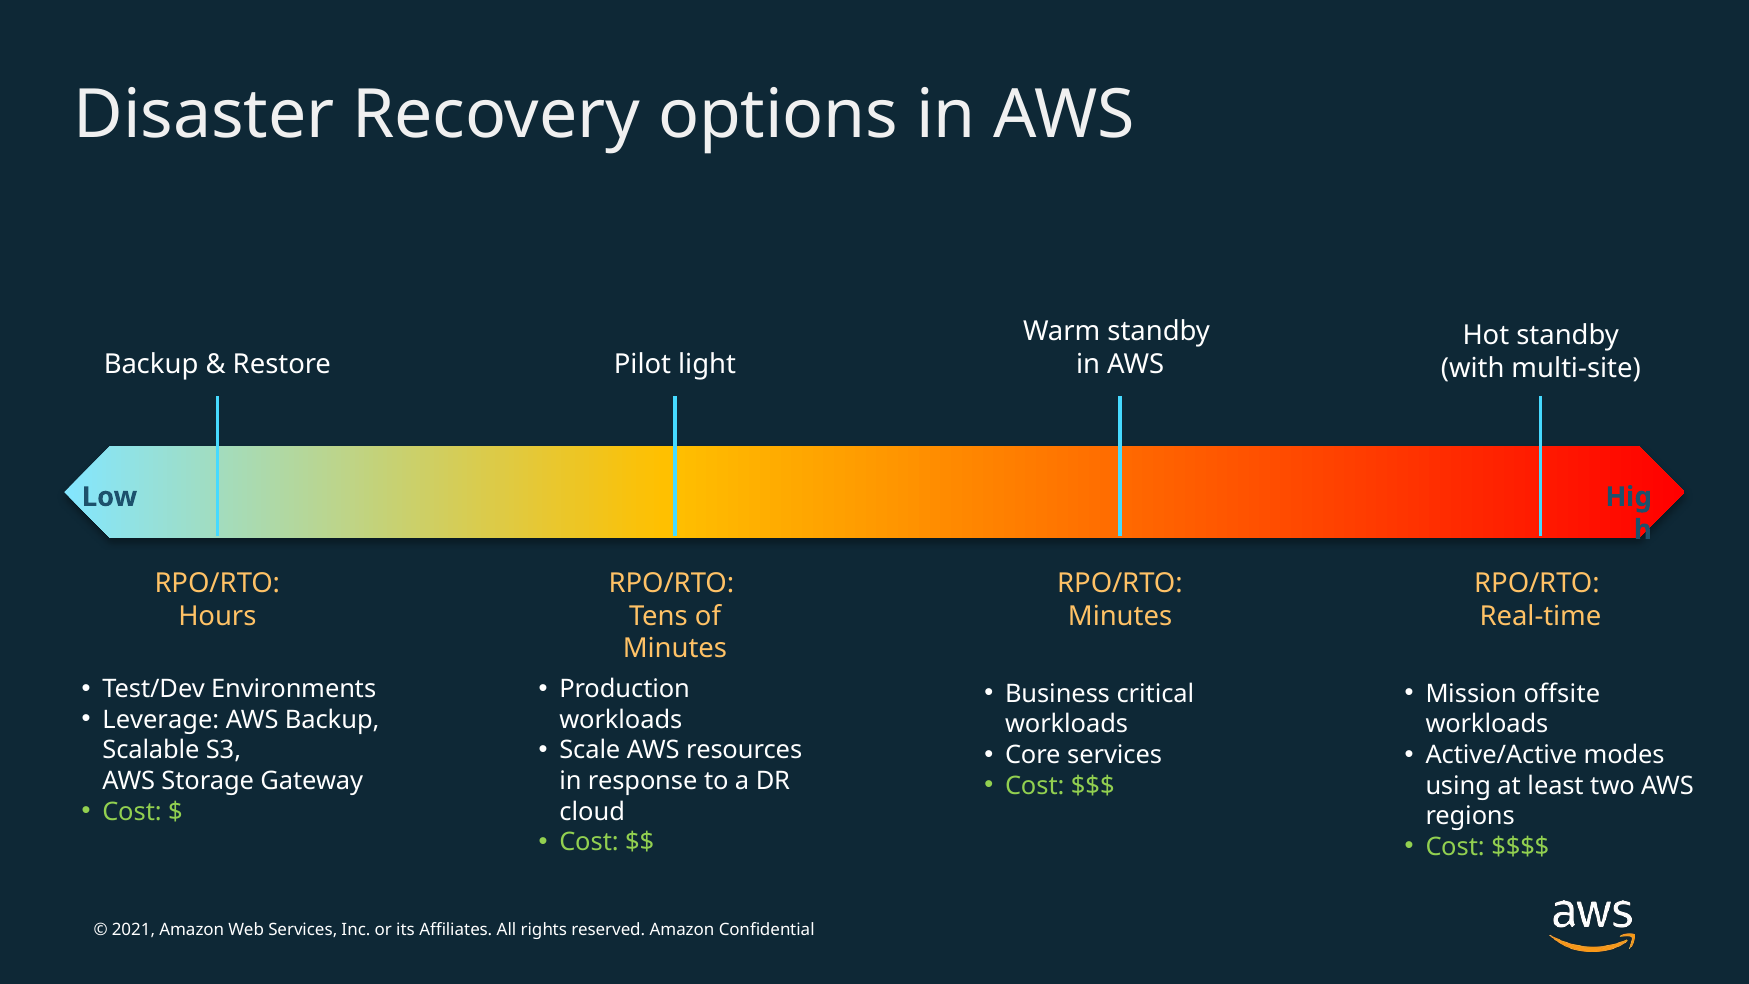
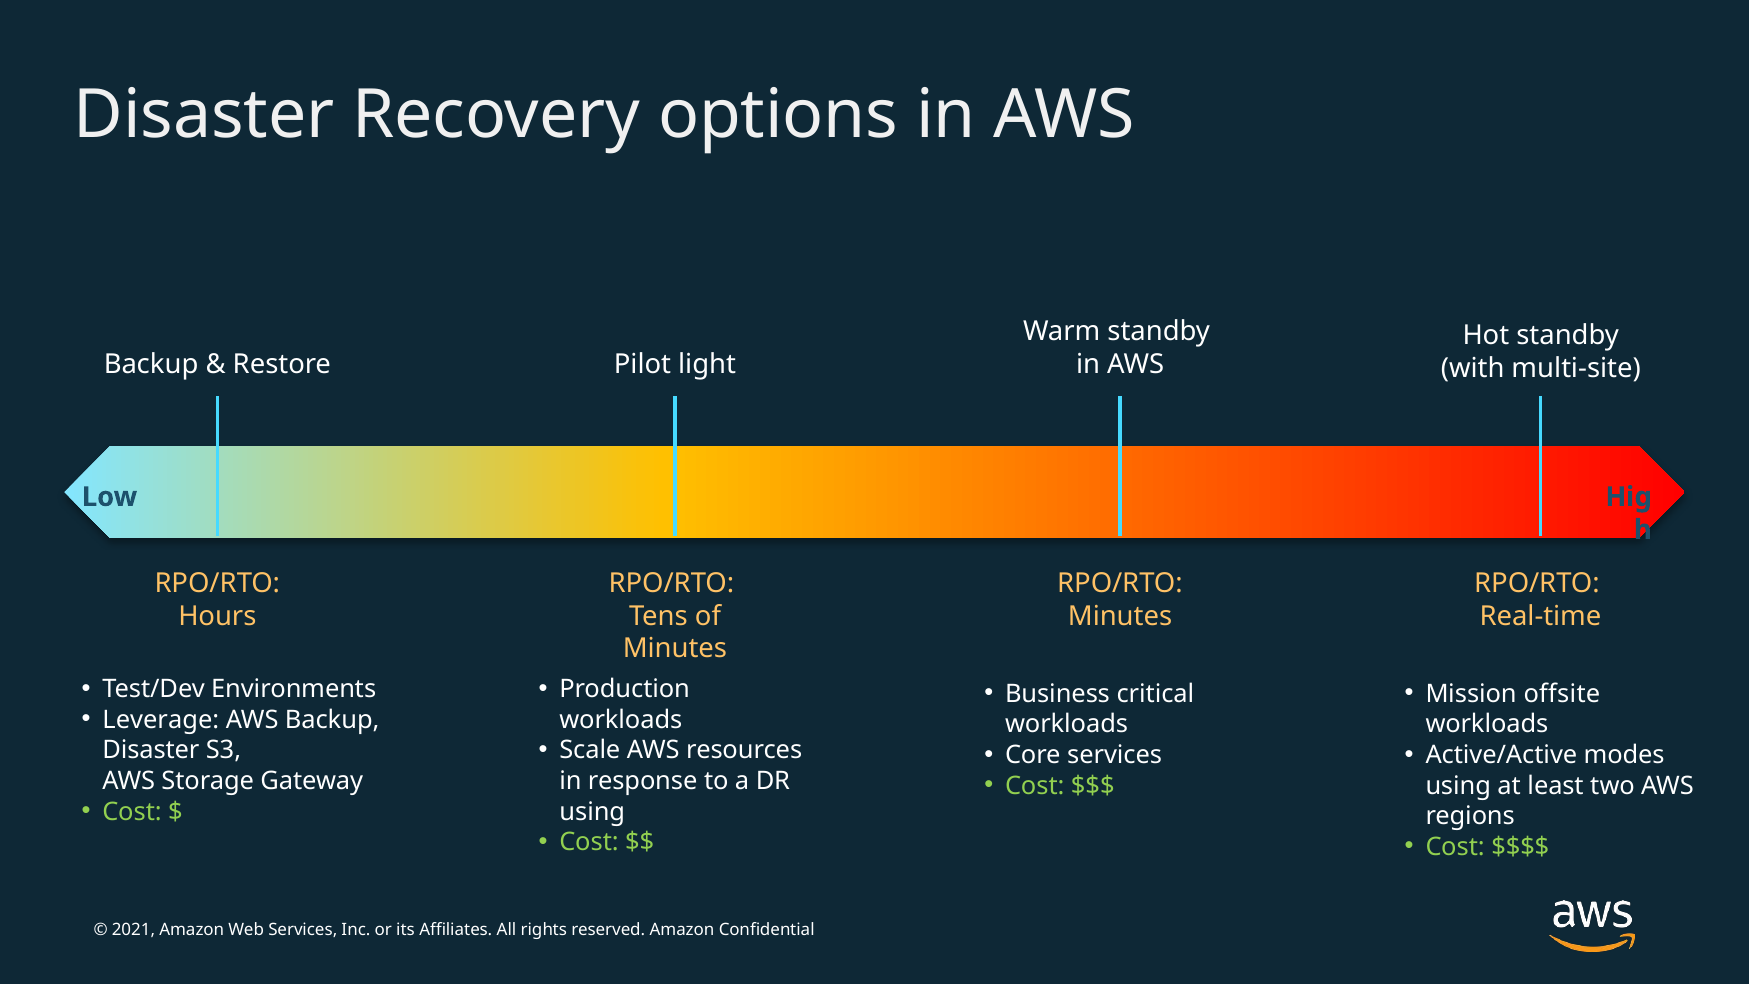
Scalable at (151, 750): Scalable -> Disaster
cloud at (592, 812): cloud -> using
